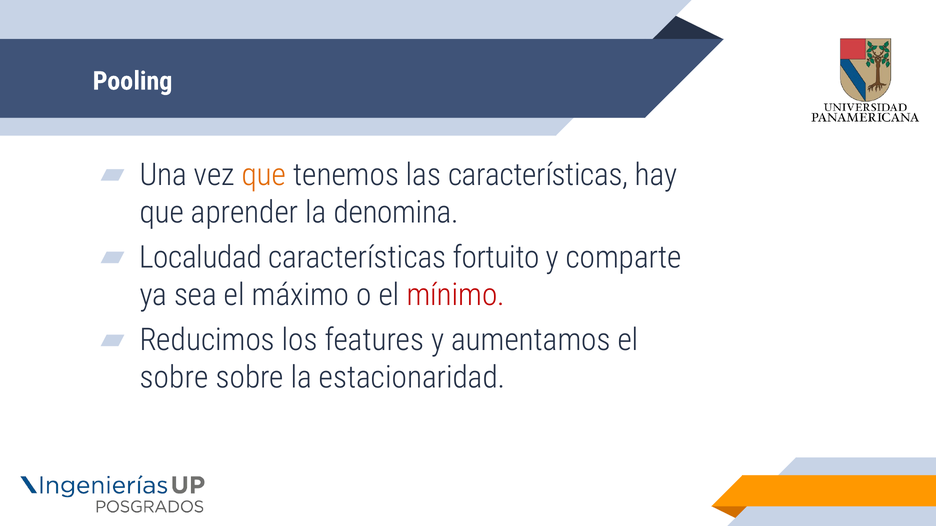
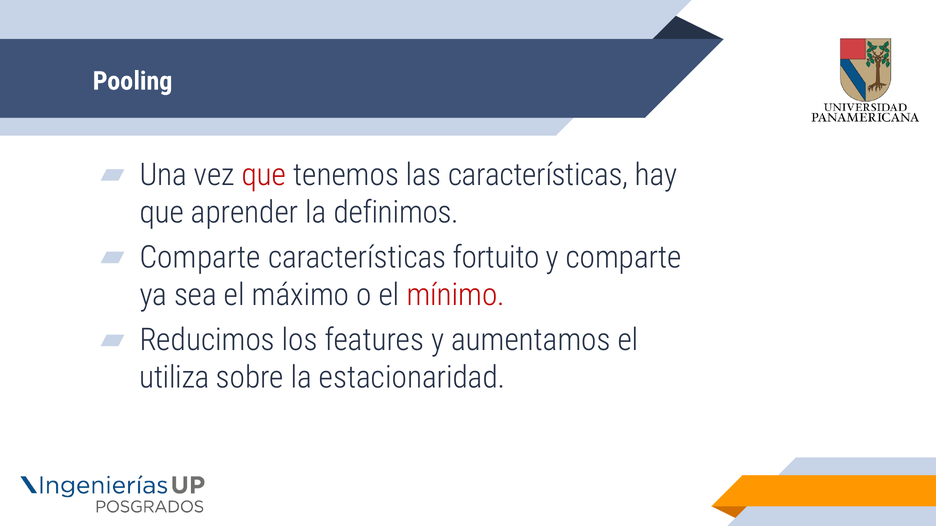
que at (264, 175) colour: orange -> red
denomina: denomina -> definimos
Localudad at (200, 258): Localudad -> Comparte
sobre at (174, 378): sobre -> utiliza
